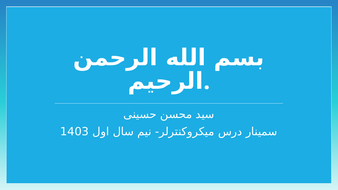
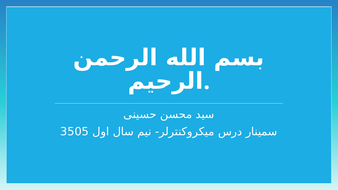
1403: 1403 -> 3505
